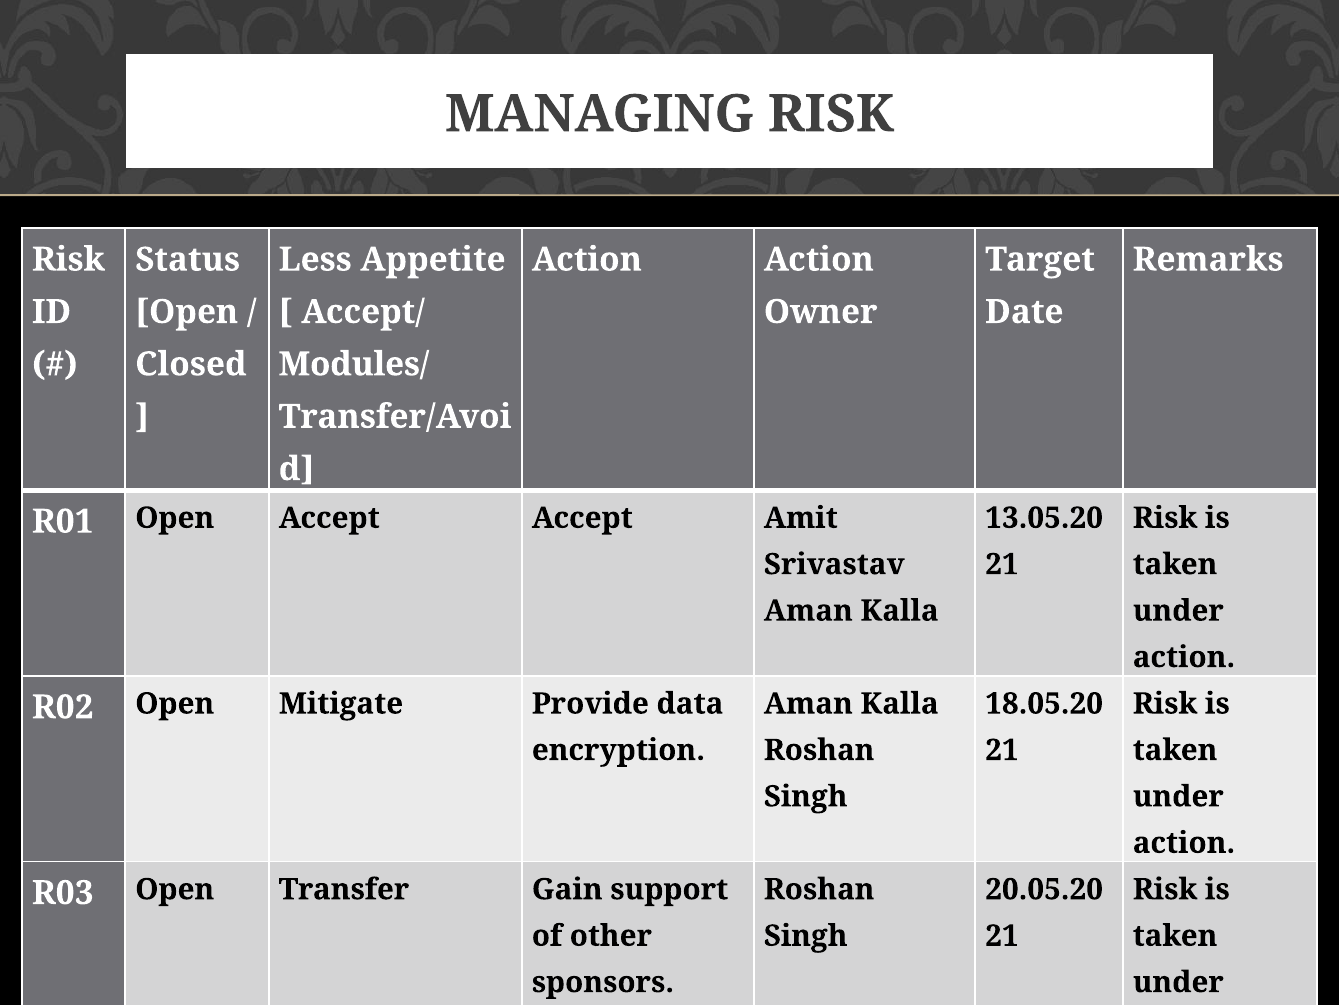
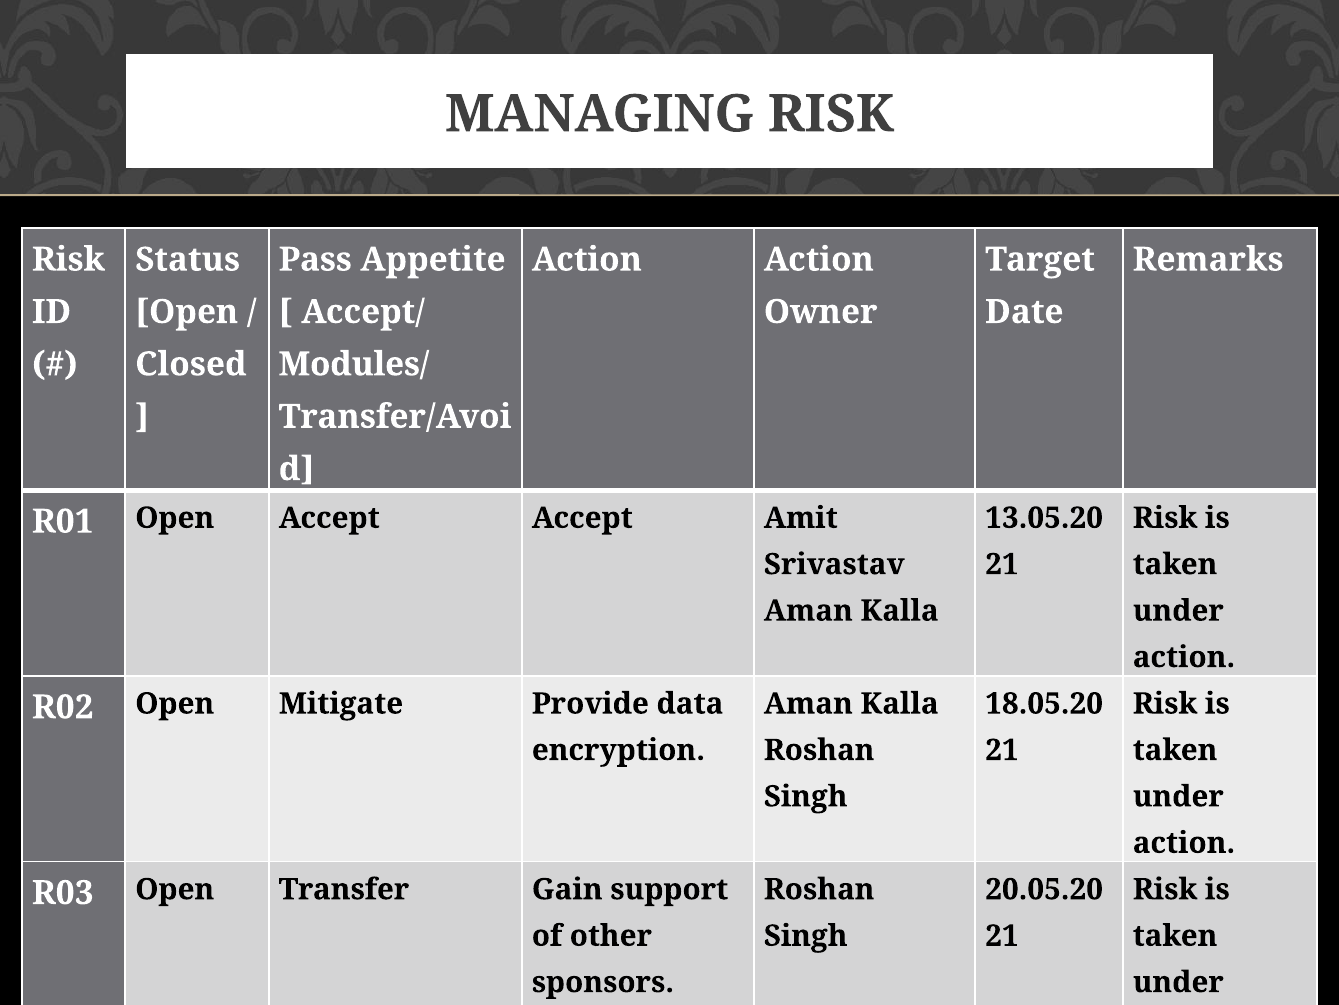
Less: Less -> Pass
